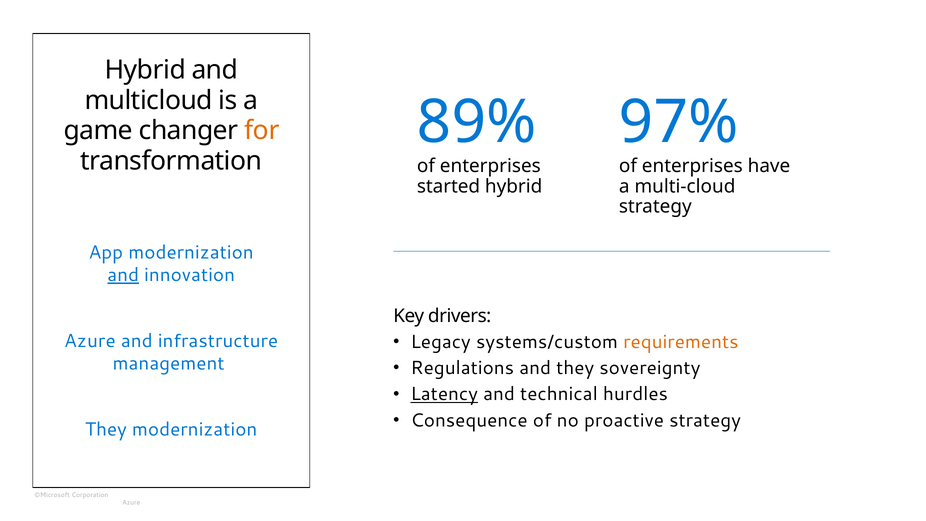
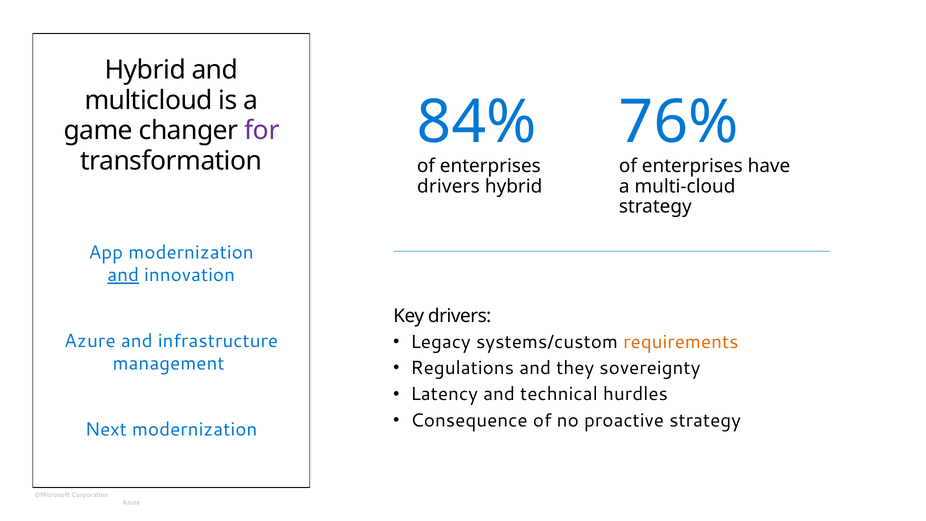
89%: 89% -> 84%
97%: 97% -> 76%
for colour: orange -> purple
started at (449, 186): started -> drivers
Latency underline: present -> none
They at (106, 429): They -> Next
